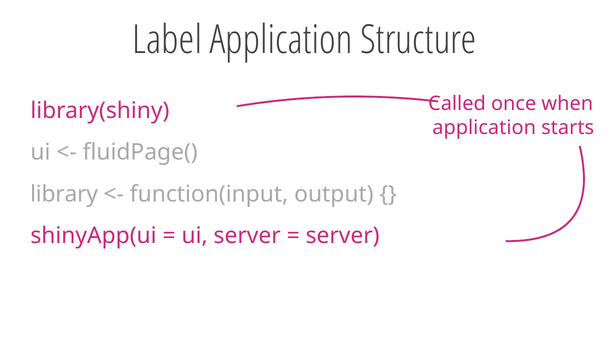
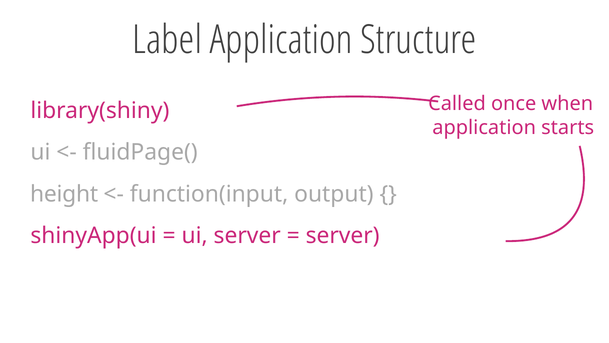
library: library -> height
